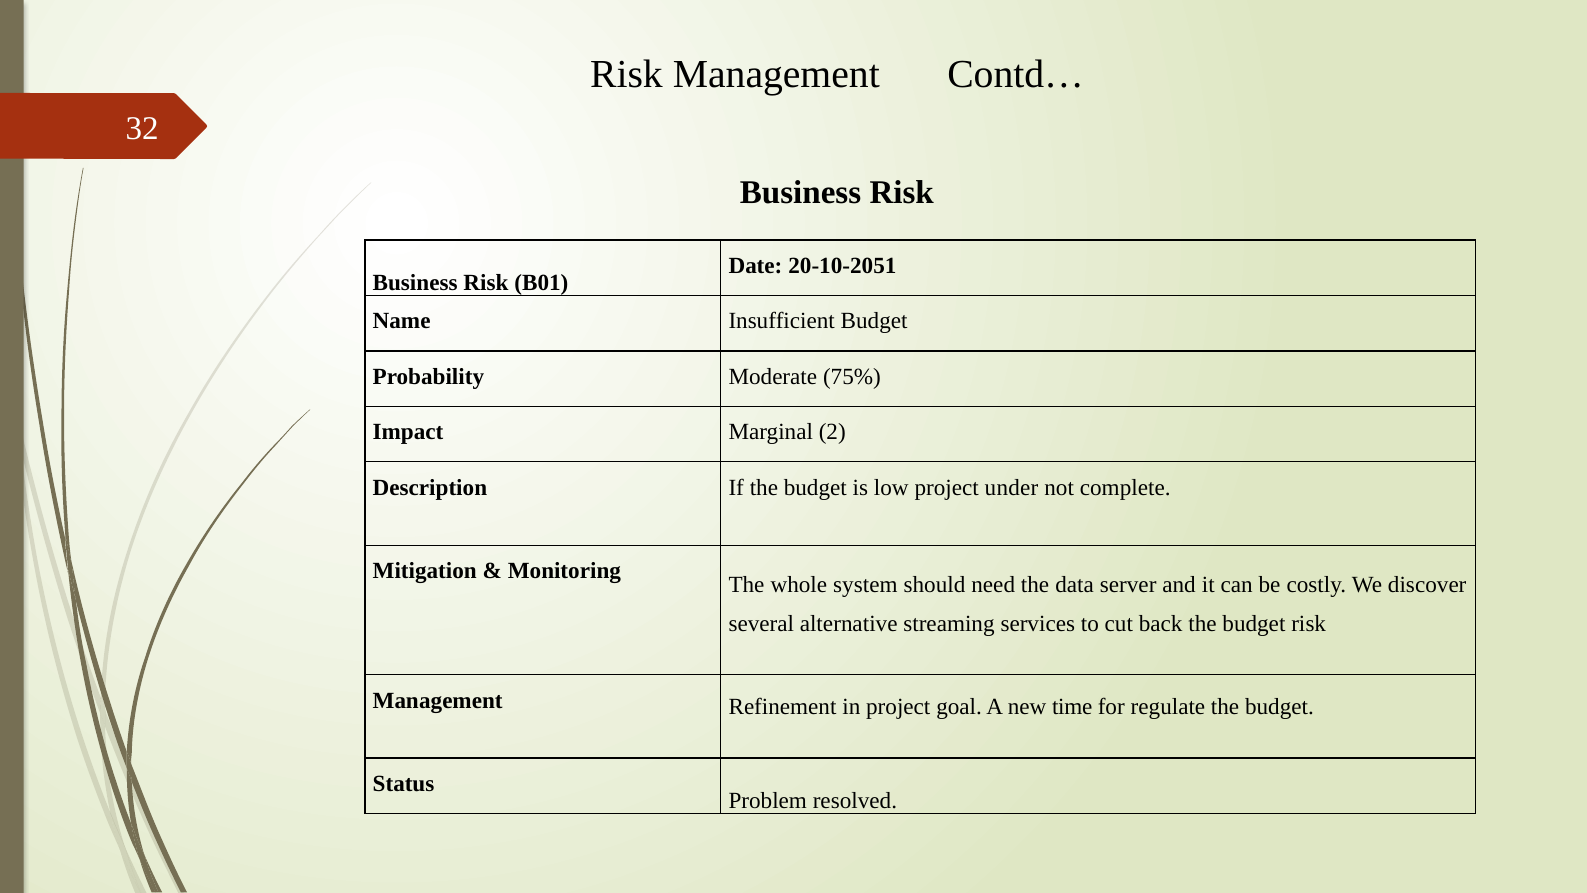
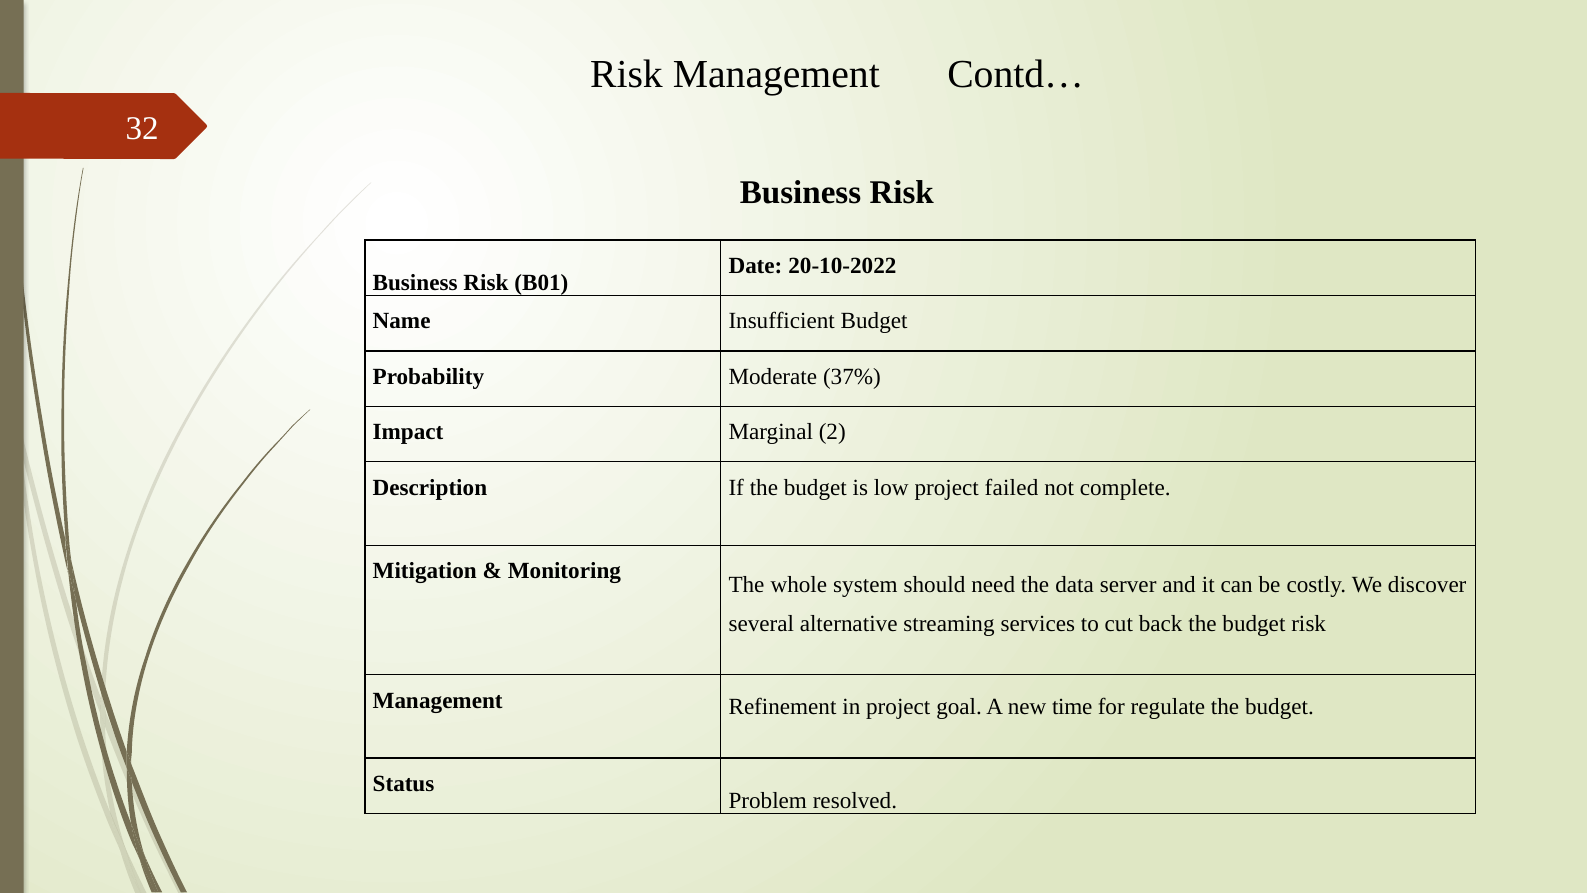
20-10-2051: 20-10-2051 -> 20-10-2022
75%: 75% -> 37%
under: under -> failed
